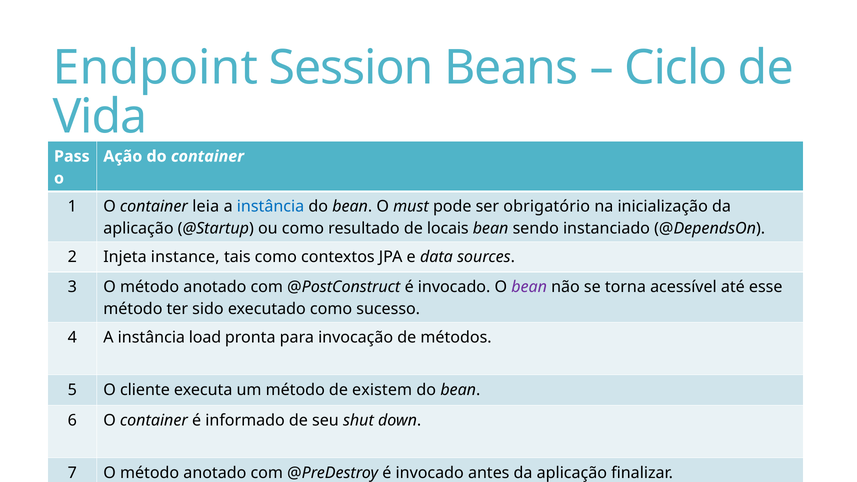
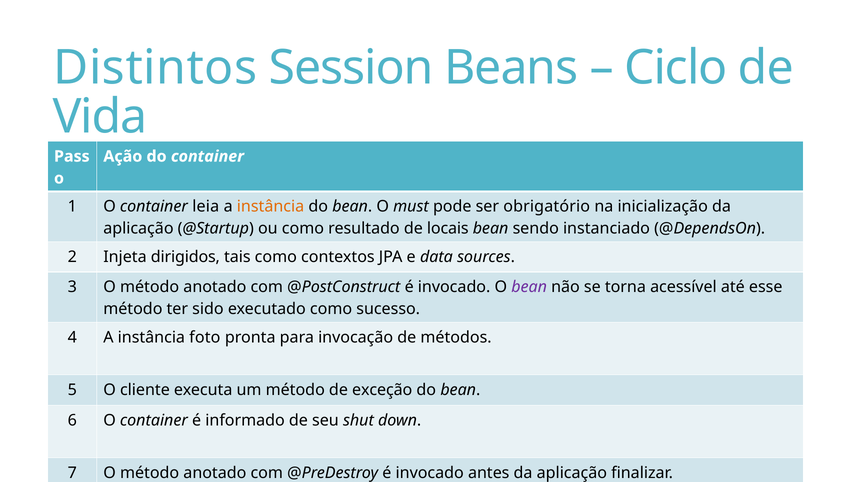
Endpoint: Endpoint -> Distintos
instância at (271, 207) colour: blue -> orange
instance: instance -> dirigidos
load: load -> foto
existem: existem -> exceção
